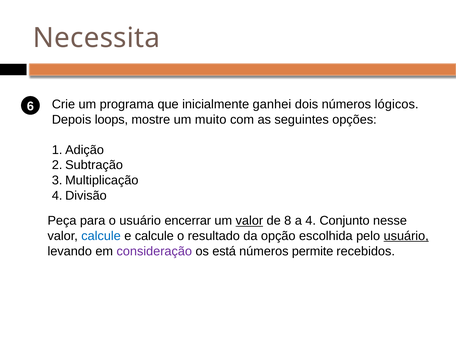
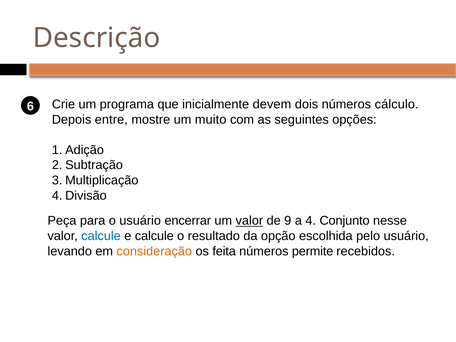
Necessita: Necessita -> Descrição
ganhei: ganhei -> devem
lógicos: lógicos -> cálculo
loops: loops -> entre
8: 8 -> 9
usuário at (406, 236) underline: present -> none
consideração colour: purple -> orange
está: está -> feita
